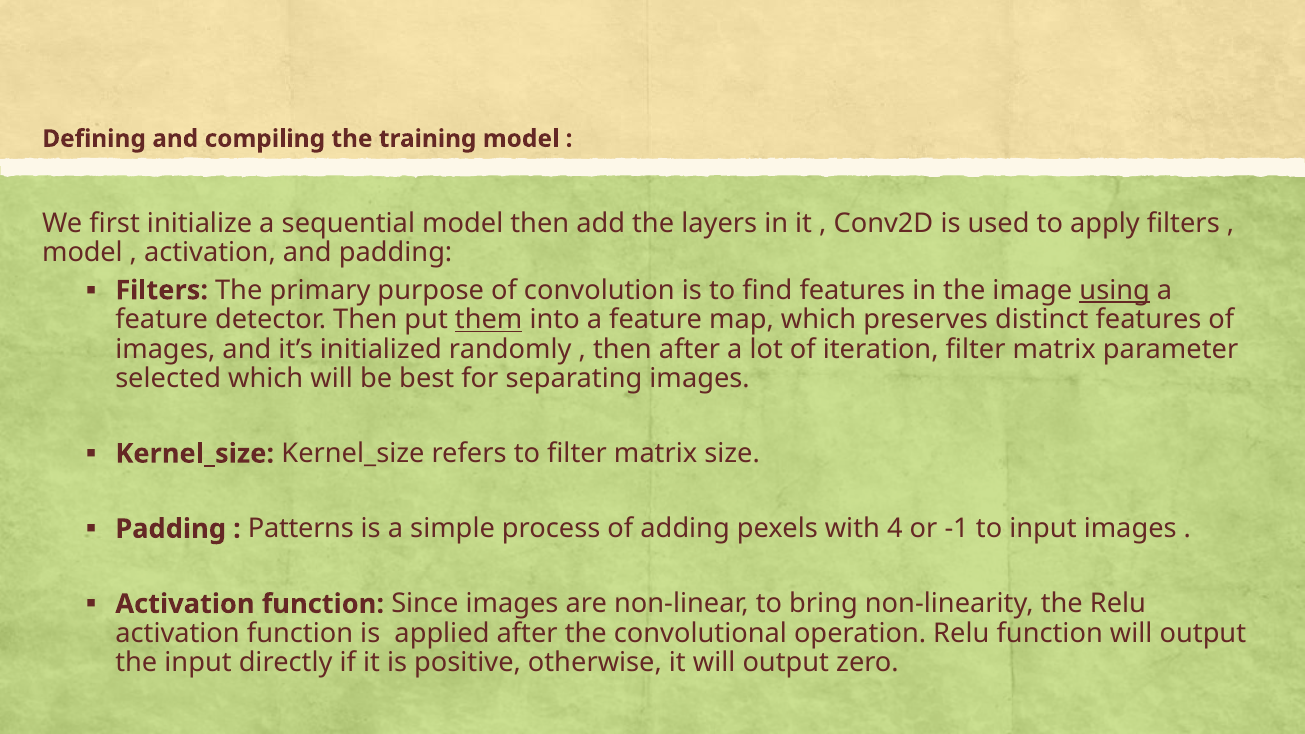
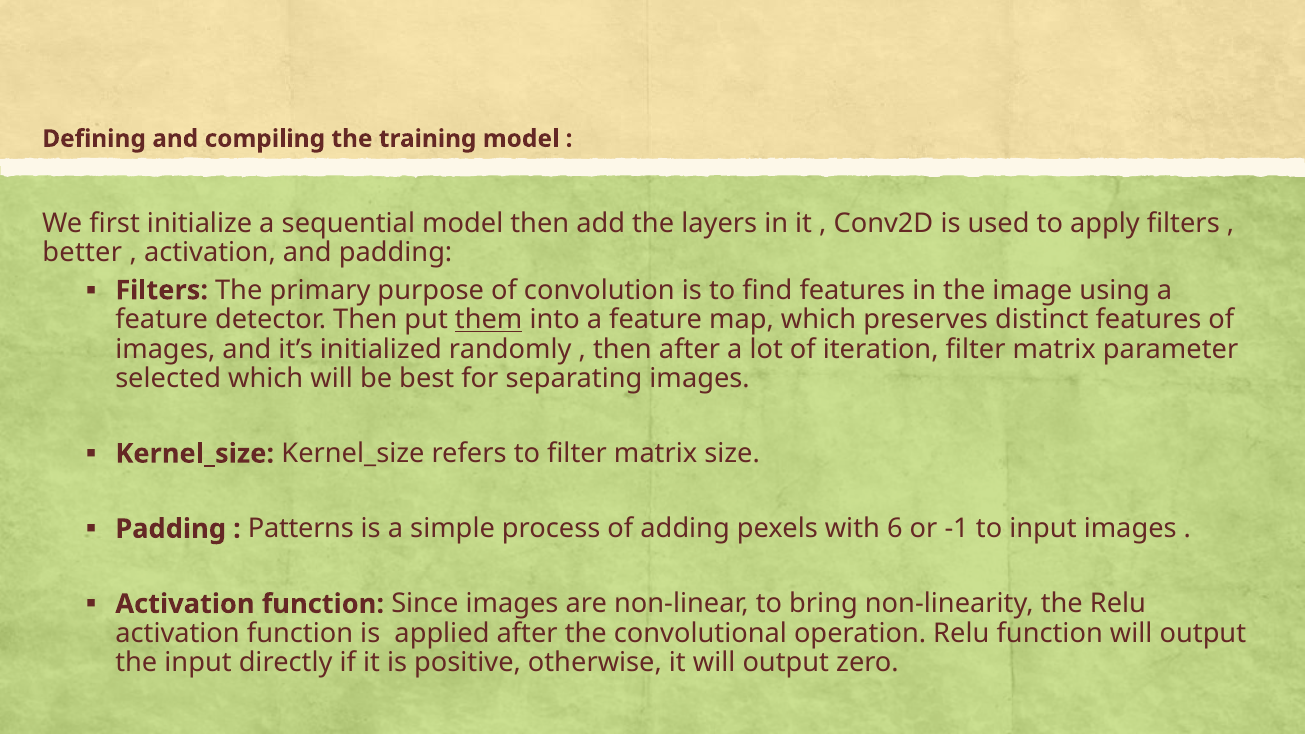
model at (82, 253): model -> better
using underline: present -> none
4: 4 -> 6
